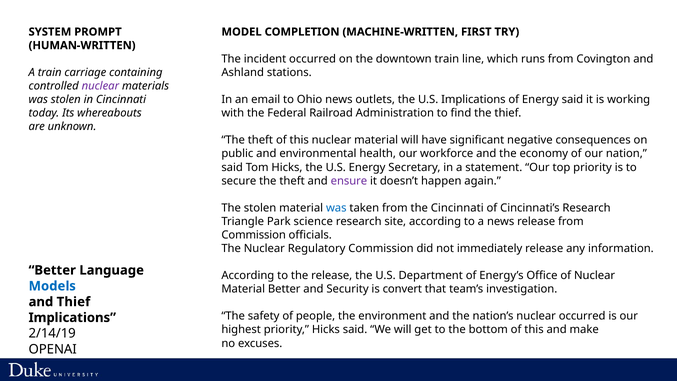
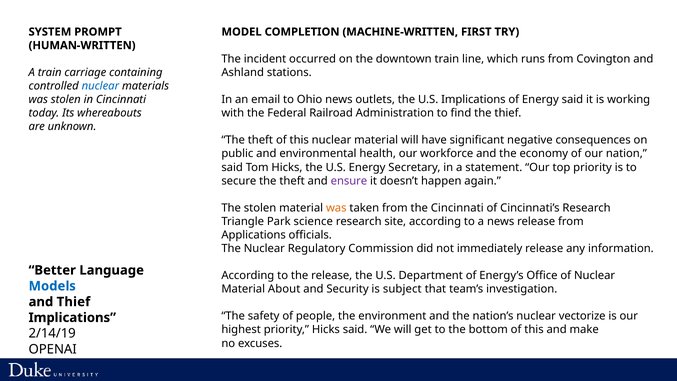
nuclear at (100, 86) colour: purple -> blue
was at (336, 208) colour: blue -> orange
Commission at (254, 235): Commission -> Applications
Material Better: Better -> About
convert: convert -> subject
nuclear occurred: occurred -> vectorize
